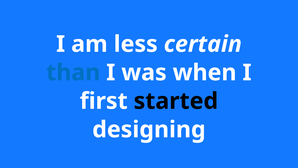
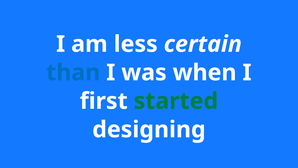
started colour: black -> green
